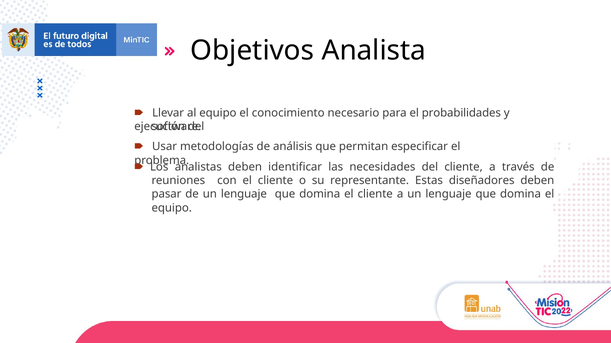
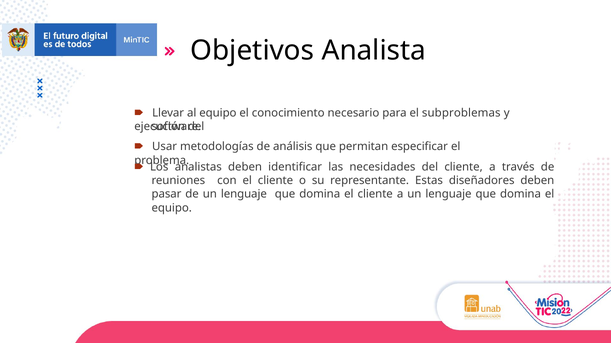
probabilidades: probabilidades -> subproblemas
